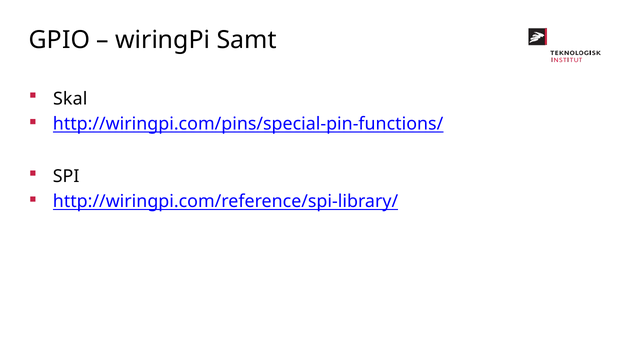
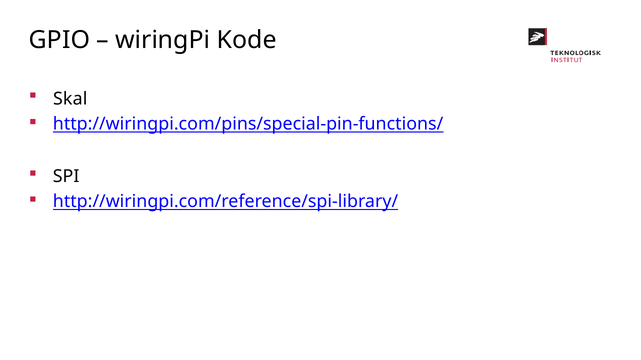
Samt: Samt -> Kode
